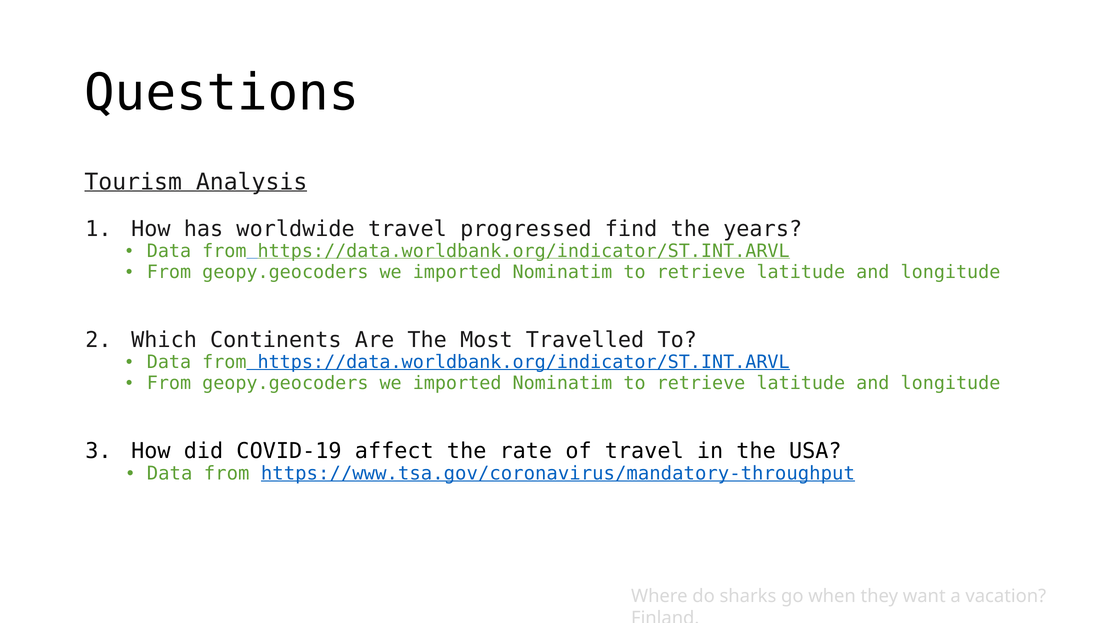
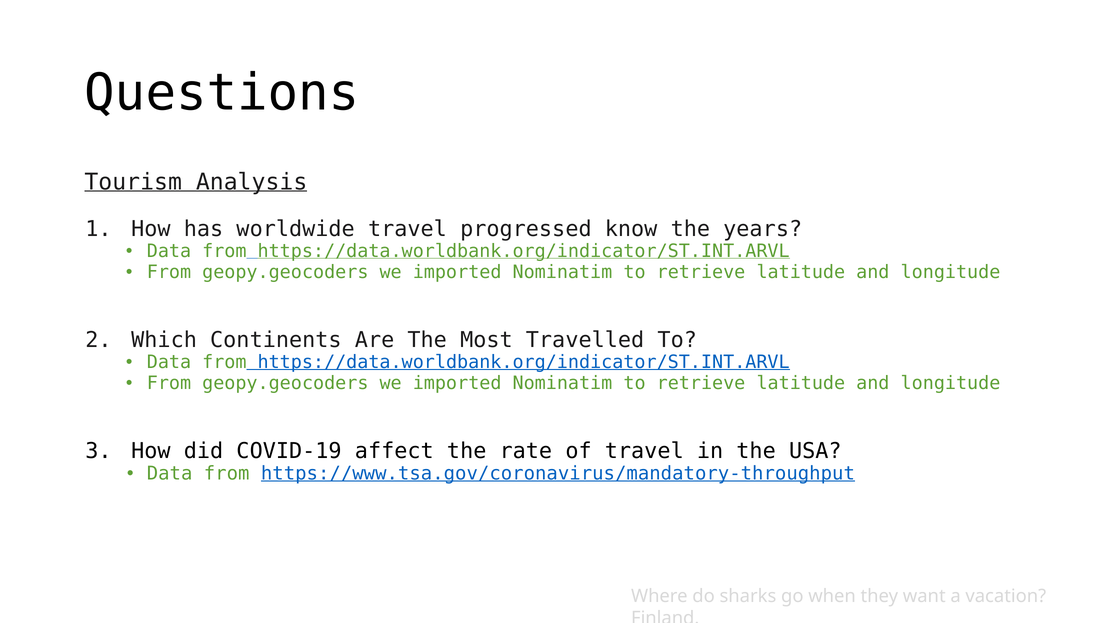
find: find -> know
